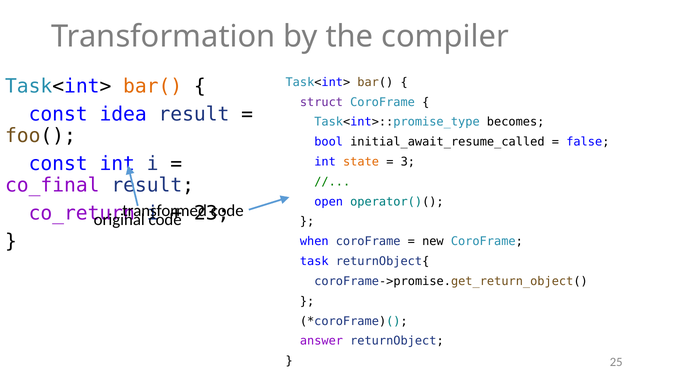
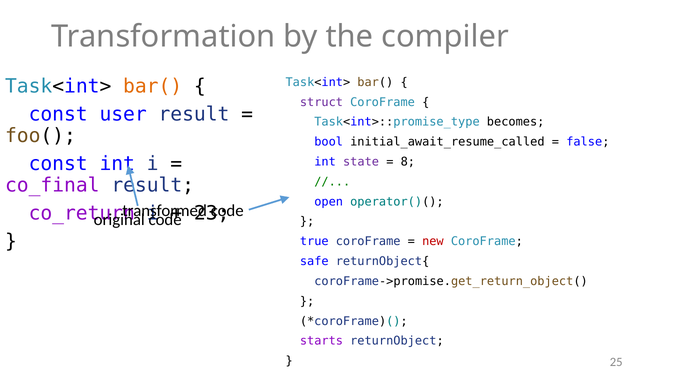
idea: idea -> user
state colour: orange -> purple
3: 3 -> 8
when: when -> true
new colour: black -> red
task: task -> safe
answer: answer -> starts
